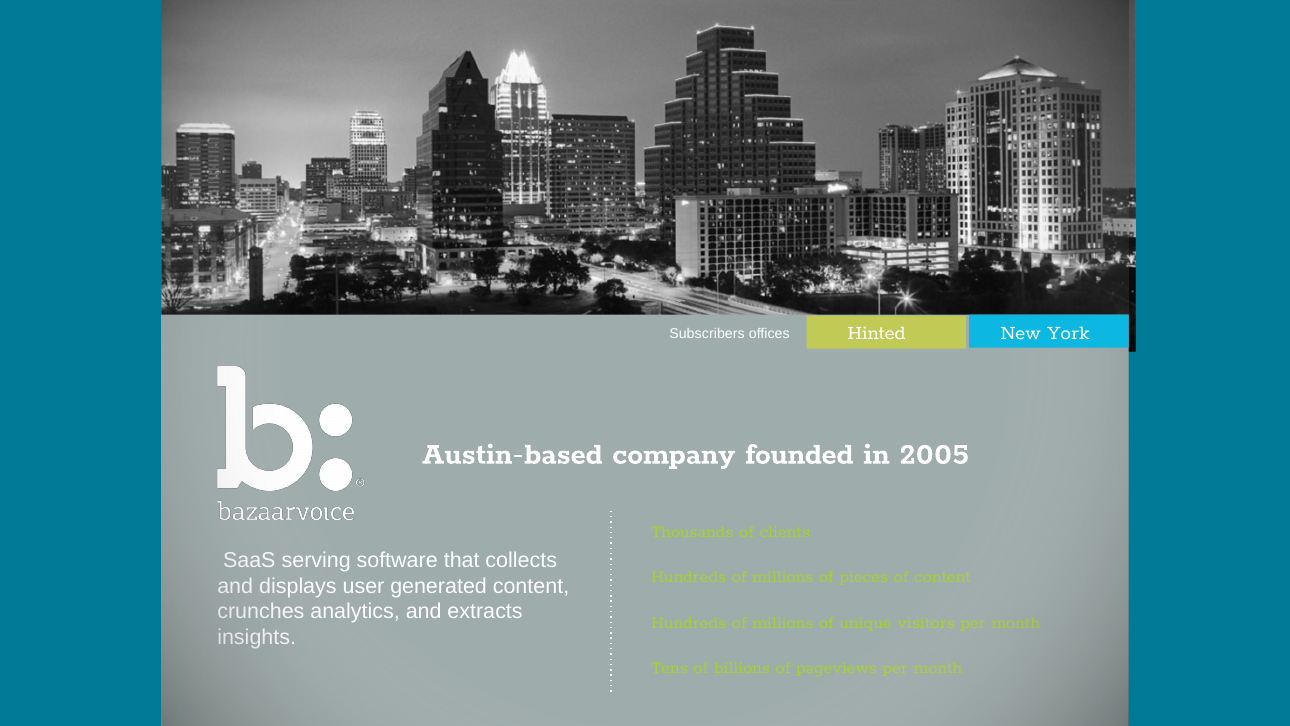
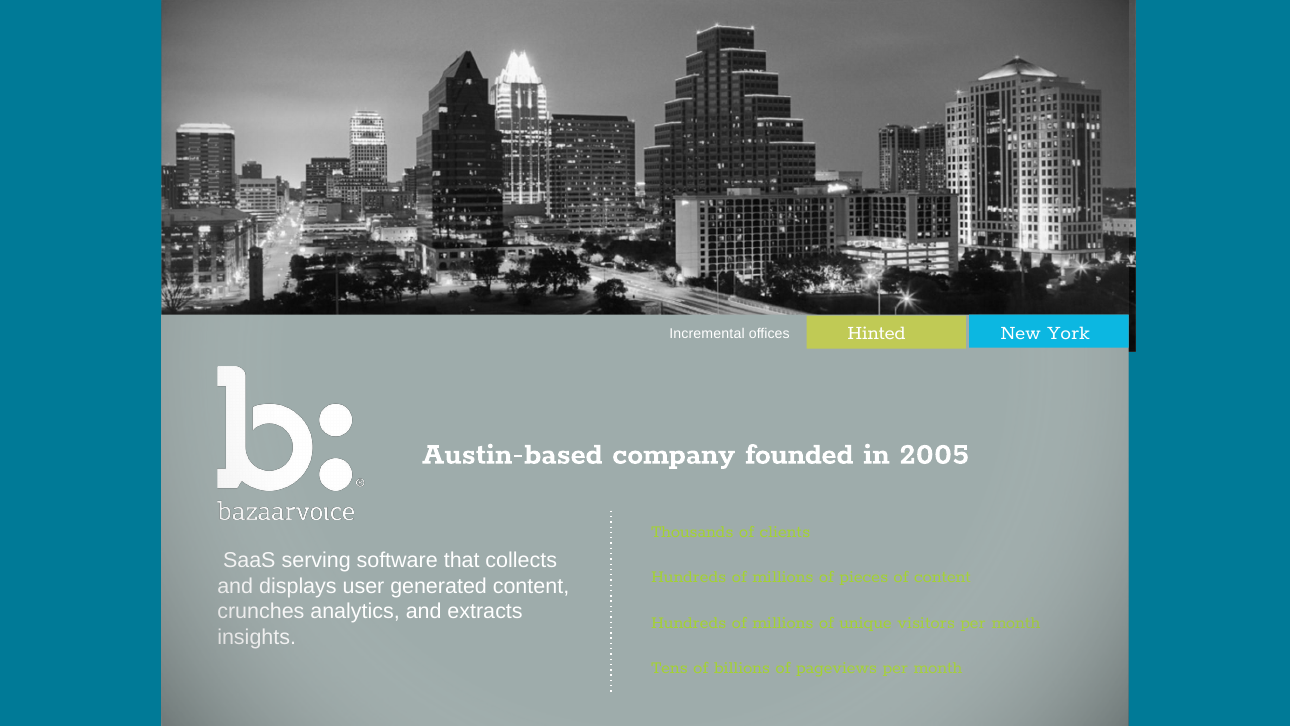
Subscribers: Subscribers -> Incremental
